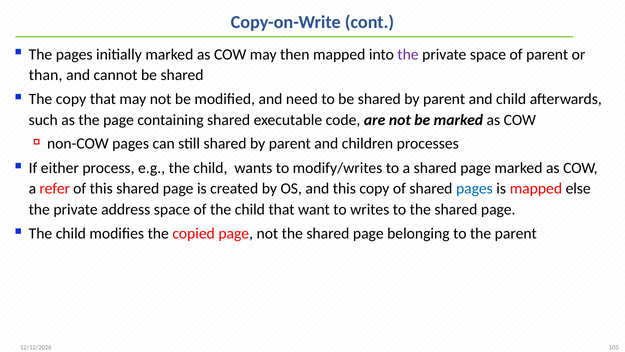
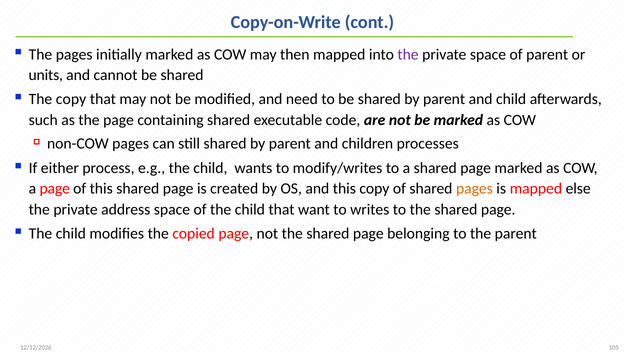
than: than -> units
a refer: refer -> page
pages at (474, 189) colour: blue -> orange
